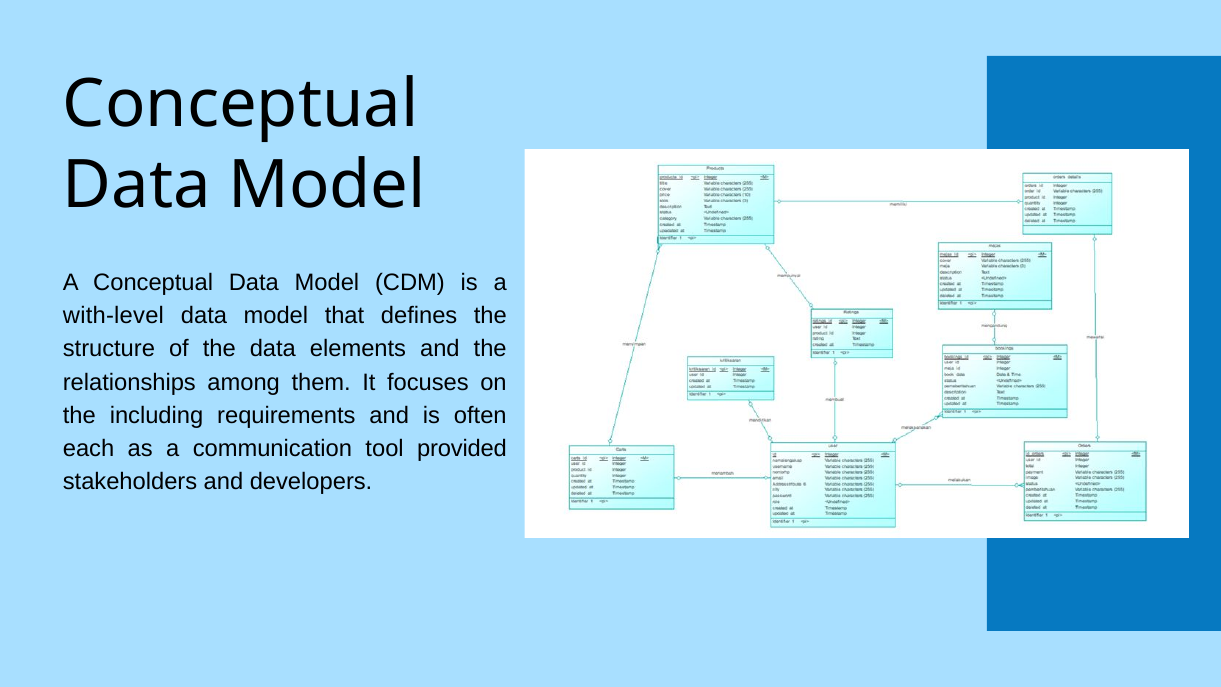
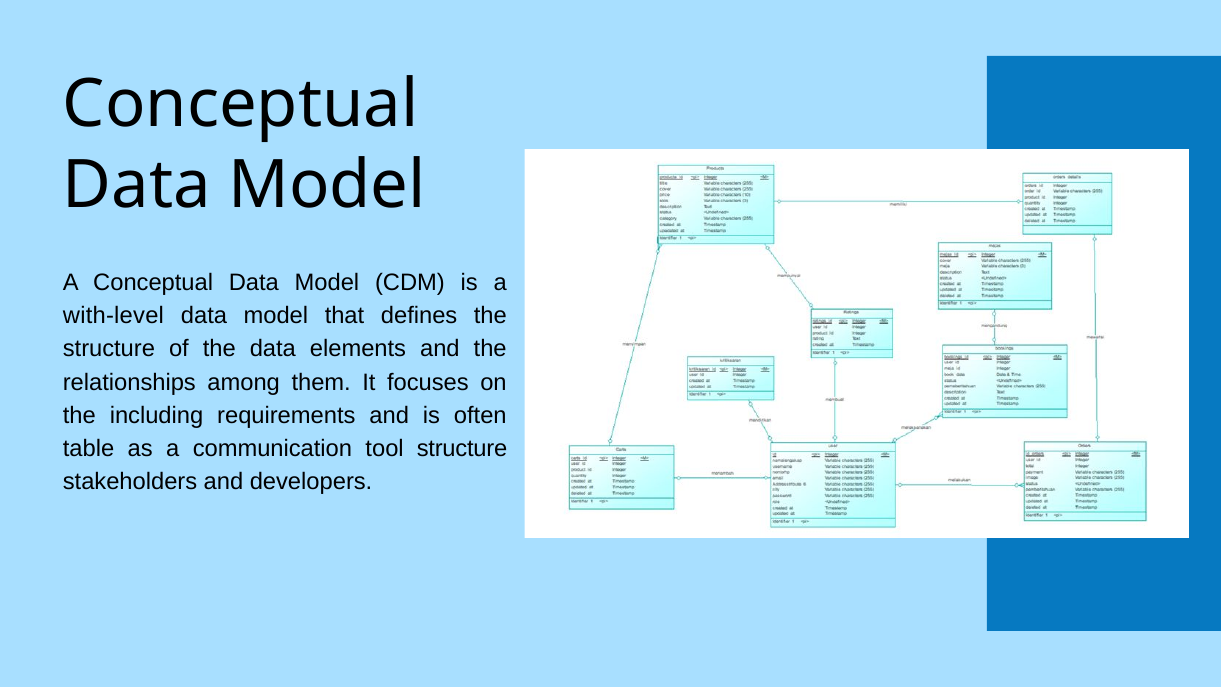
each: each -> table
tool provided: provided -> structure
